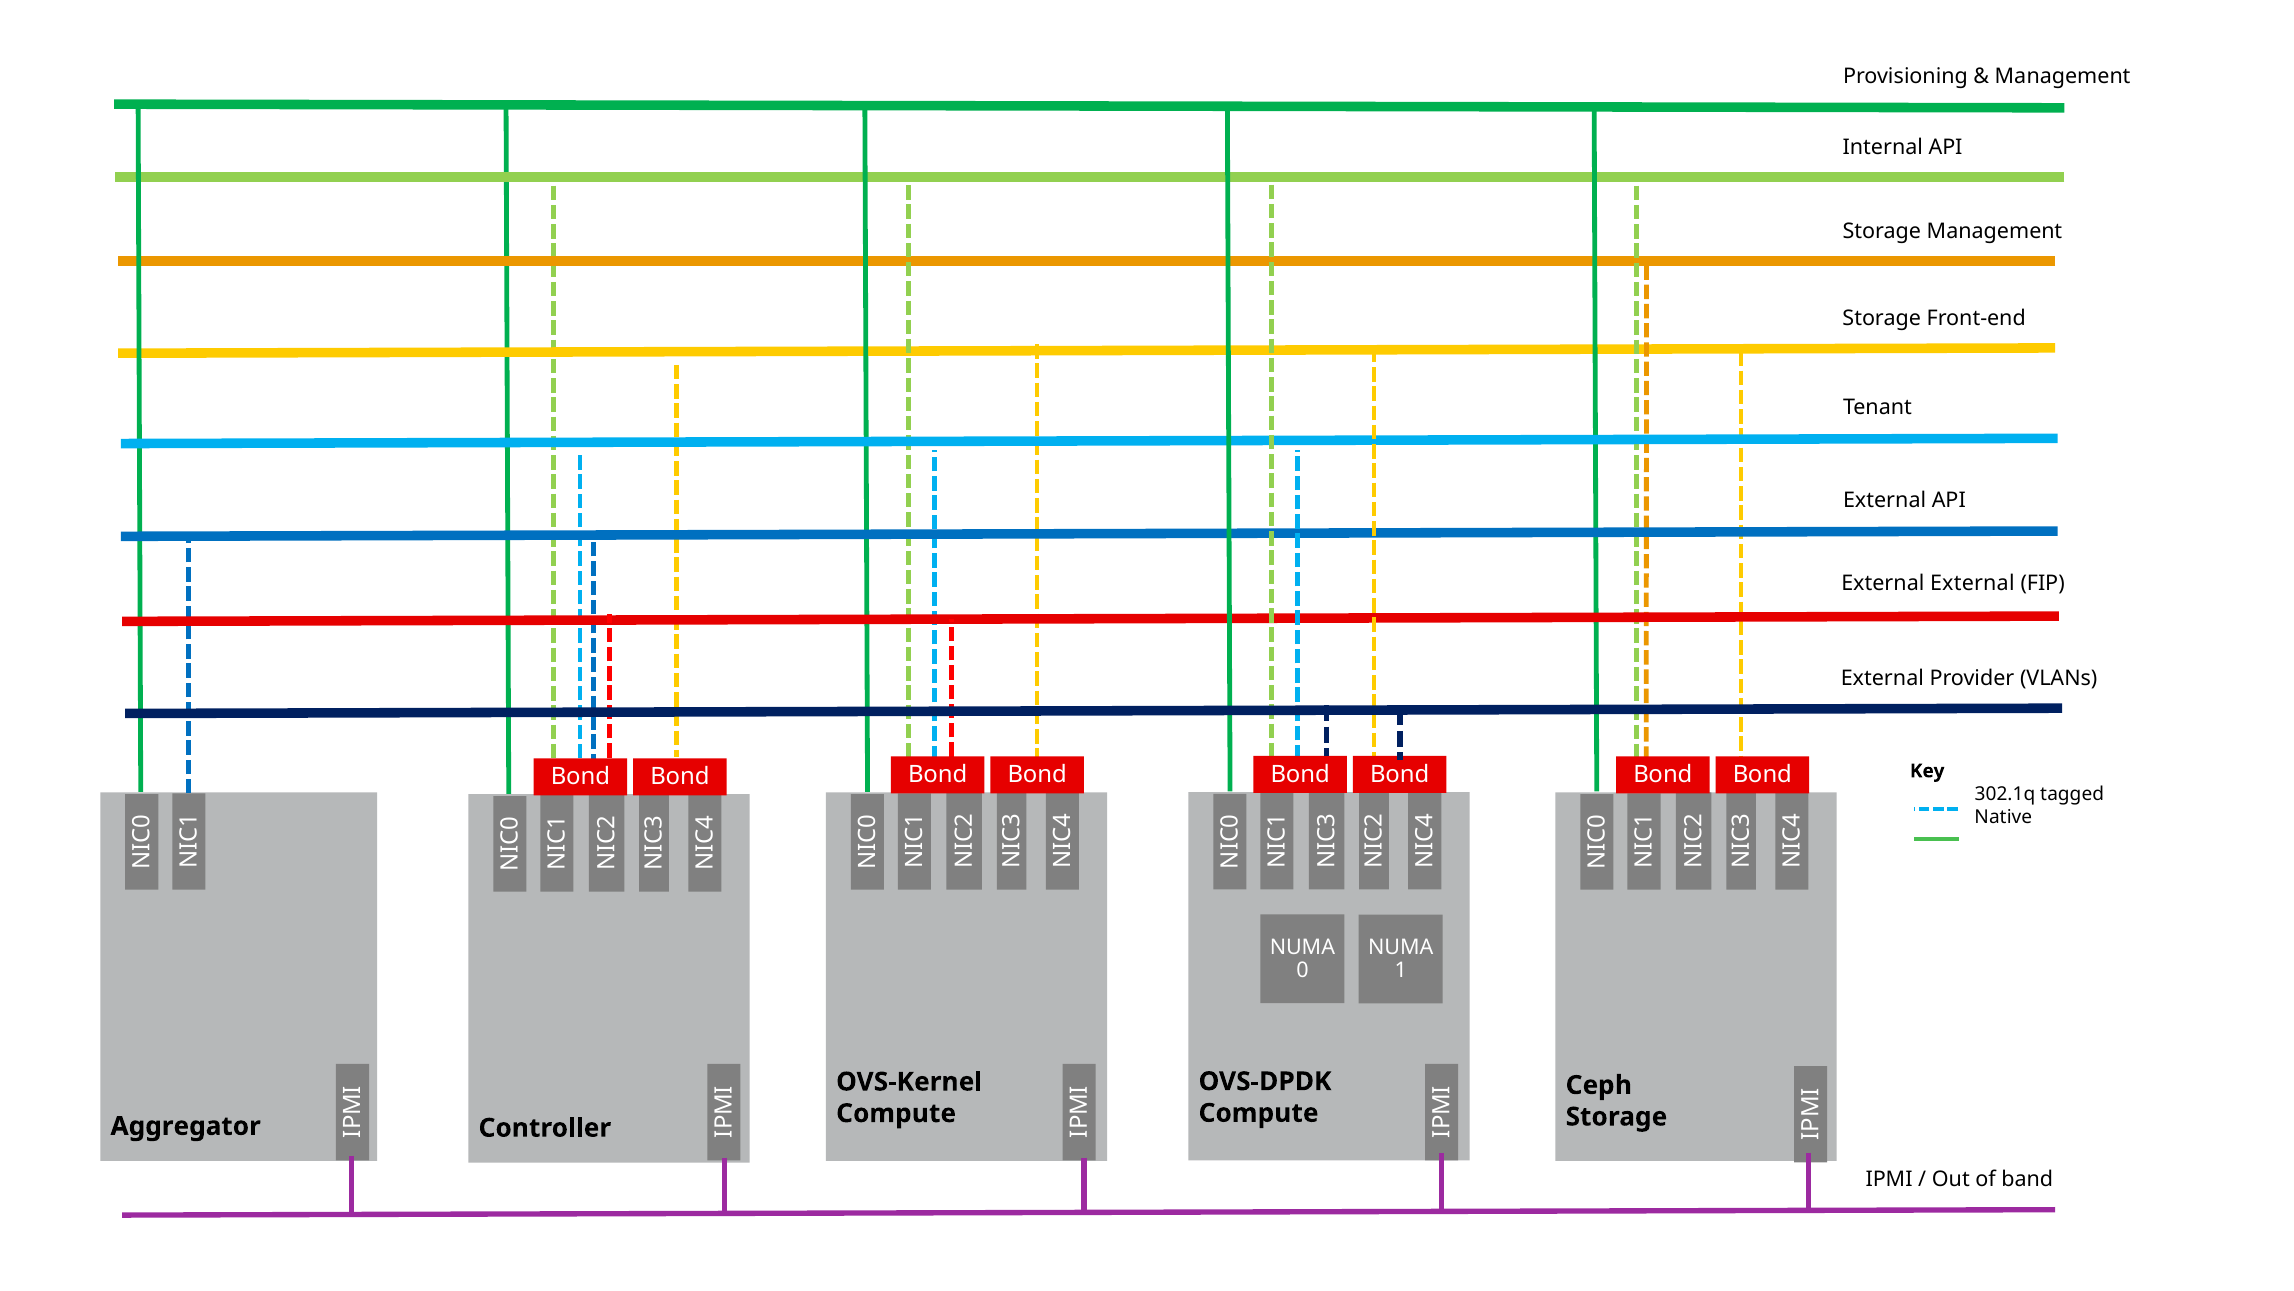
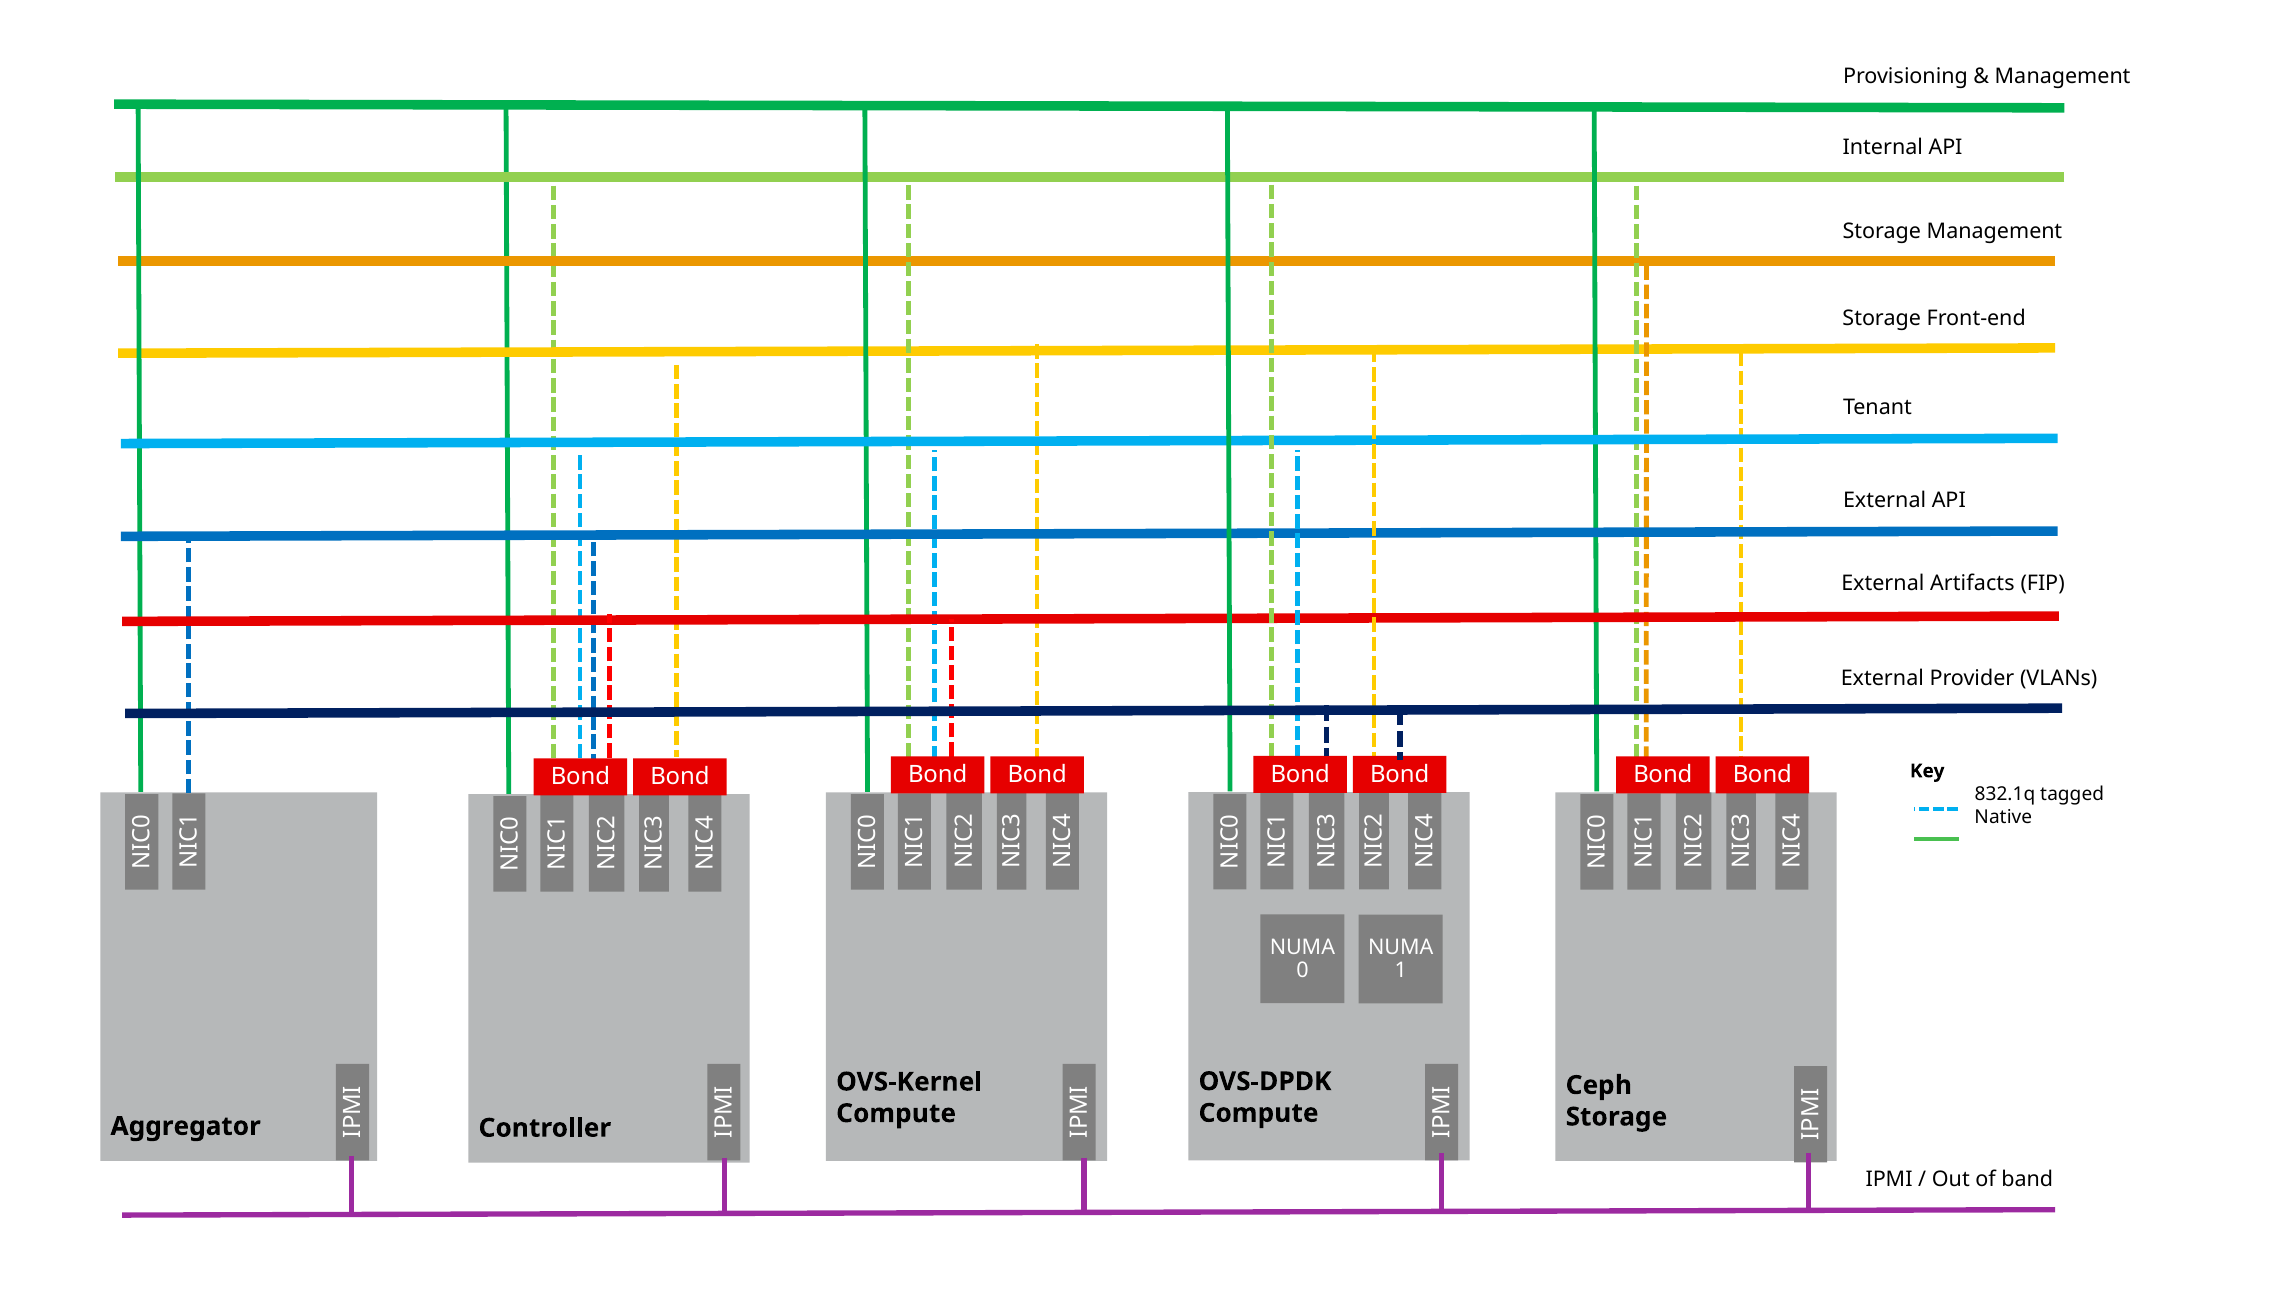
External External: External -> Artifacts
302.1q: 302.1q -> 832.1q
